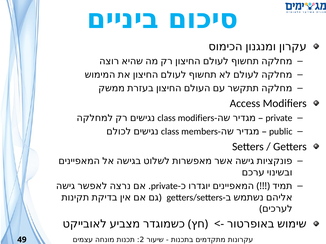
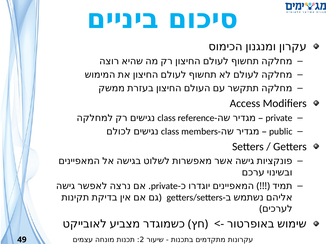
modifiers at (196, 118): modifiers -> reference
